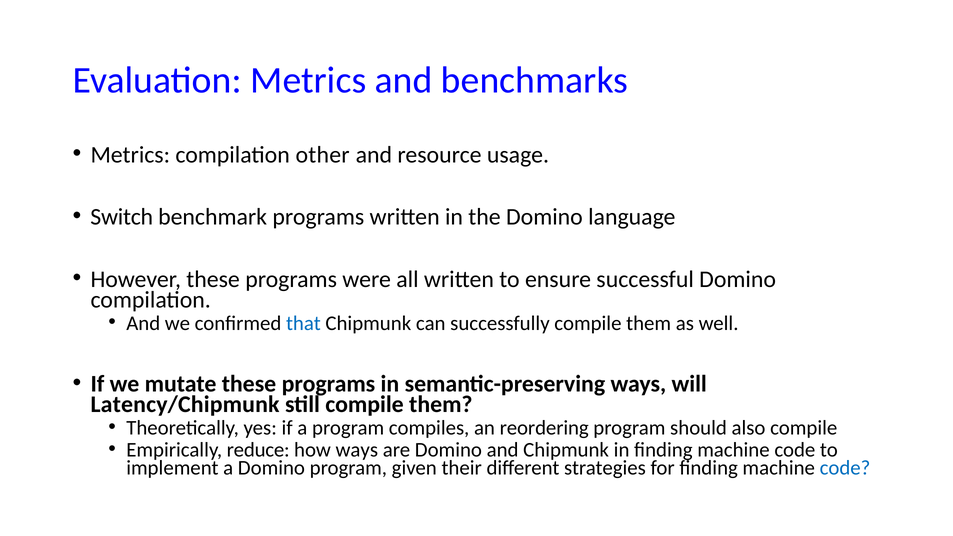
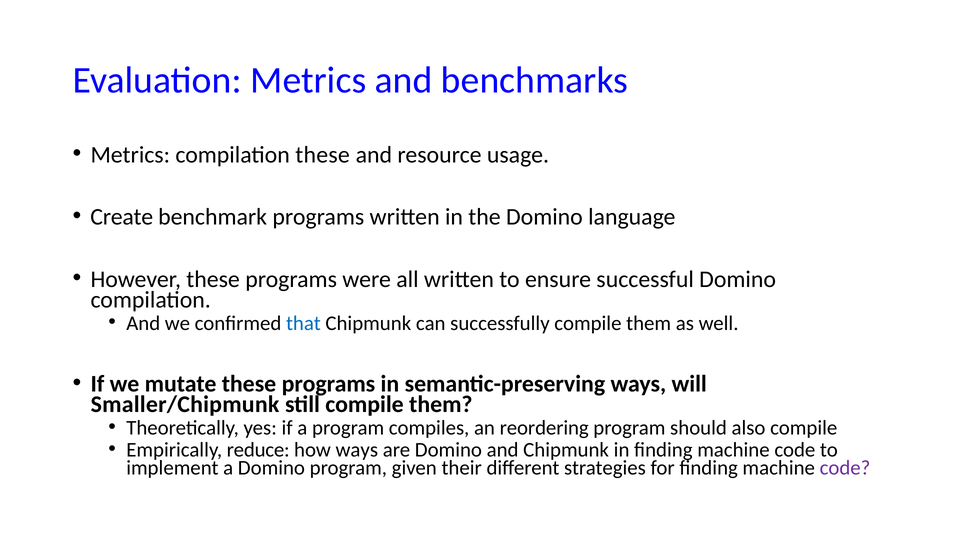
compilation other: other -> these
Switch: Switch -> Create
Latency/Chipmunk: Latency/Chipmunk -> Smaller/Chipmunk
code at (845, 468) colour: blue -> purple
